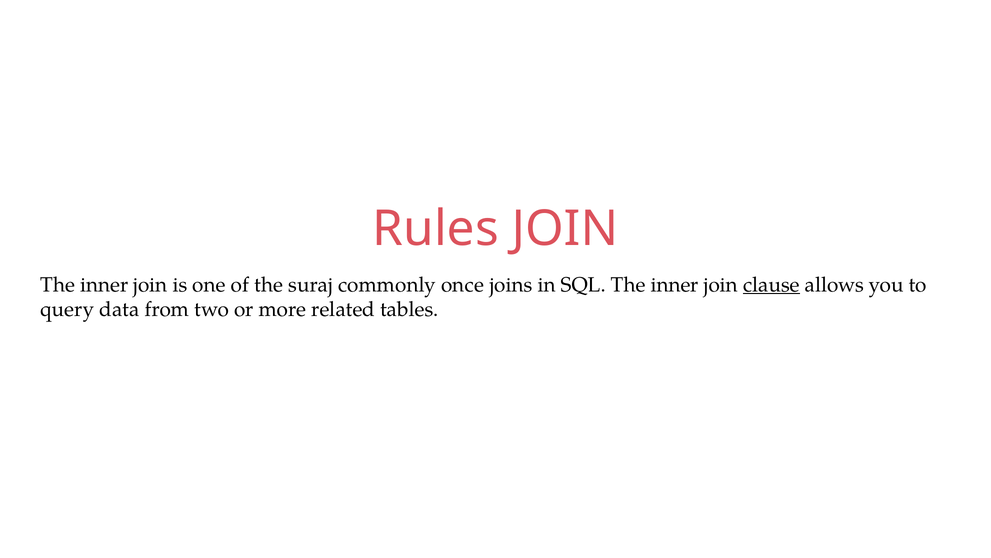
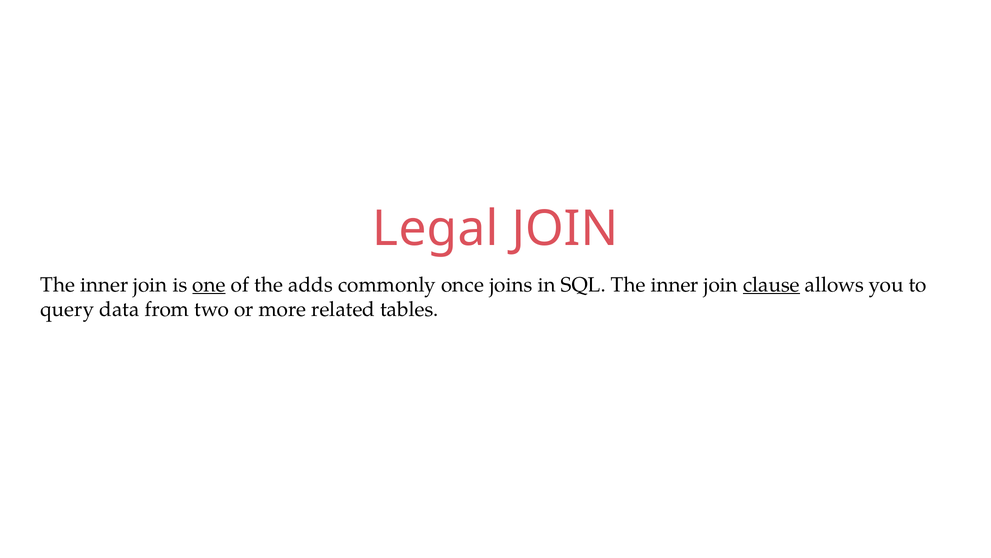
Rules: Rules -> Legal
one underline: none -> present
suraj: suraj -> adds
